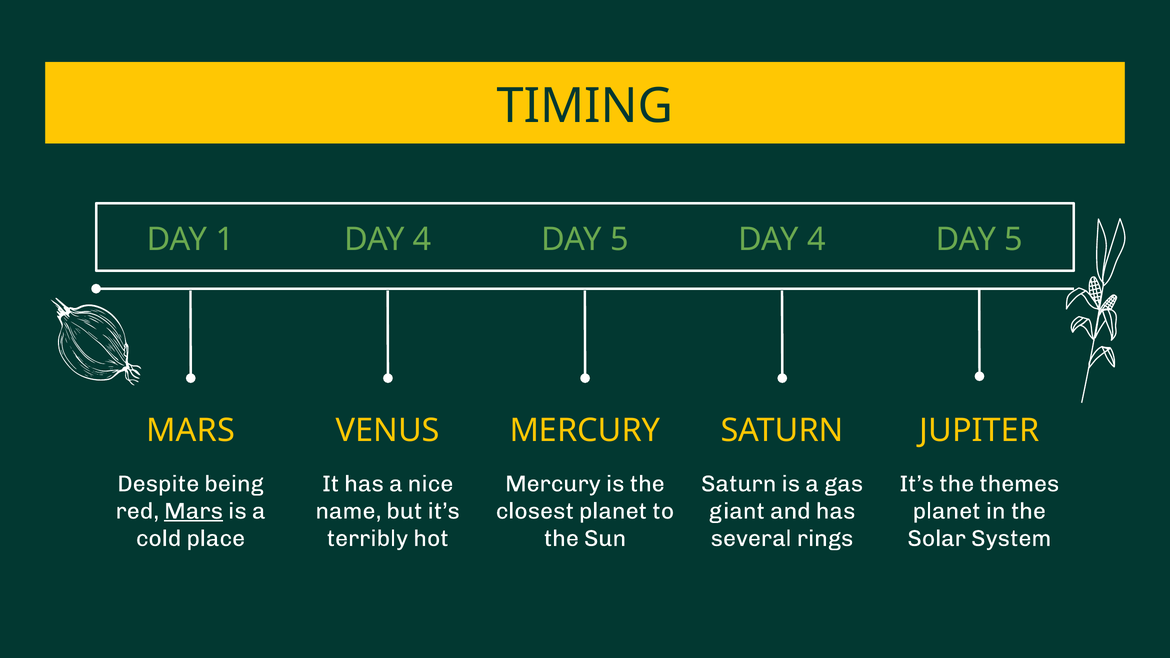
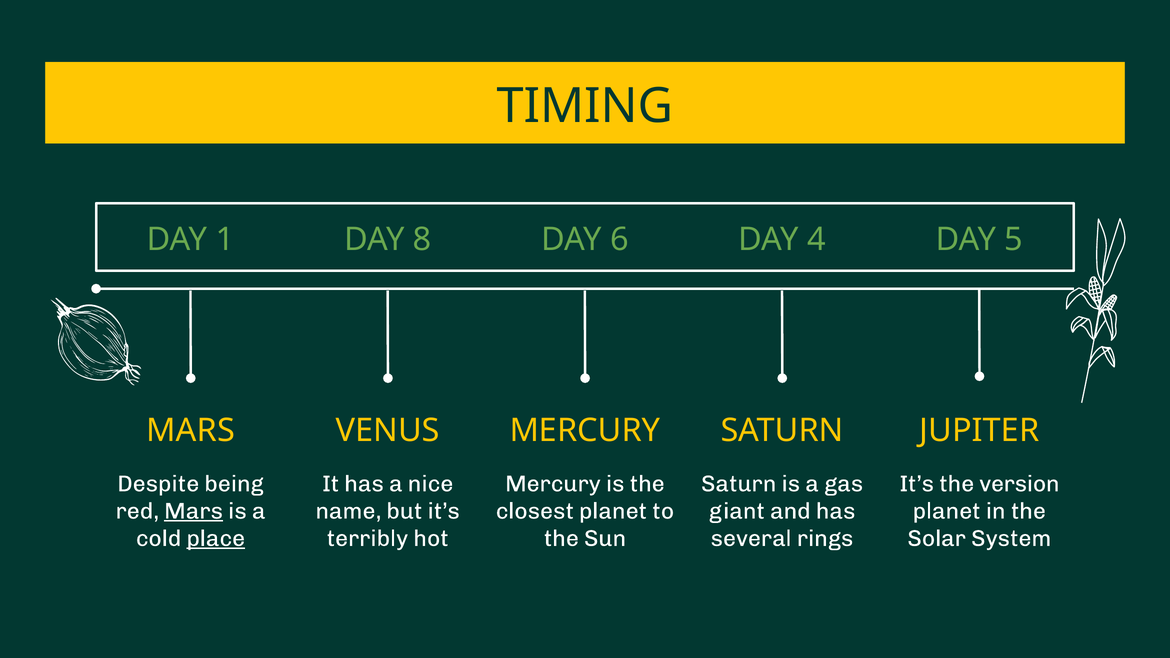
1 DAY 4: 4 -> 8
5 at (619, 239): 5 -> 6
themes: themes -> version
place underline: none -> present
